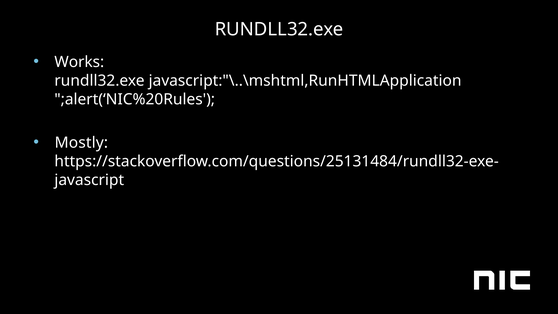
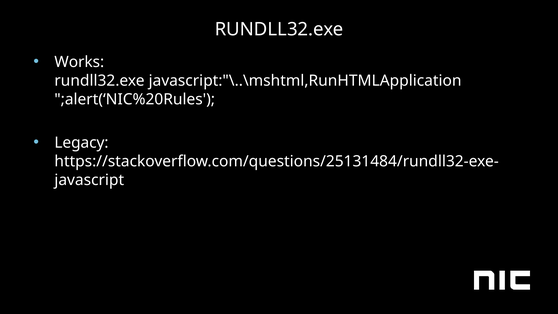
Mostly: Mostly -> Legacy
